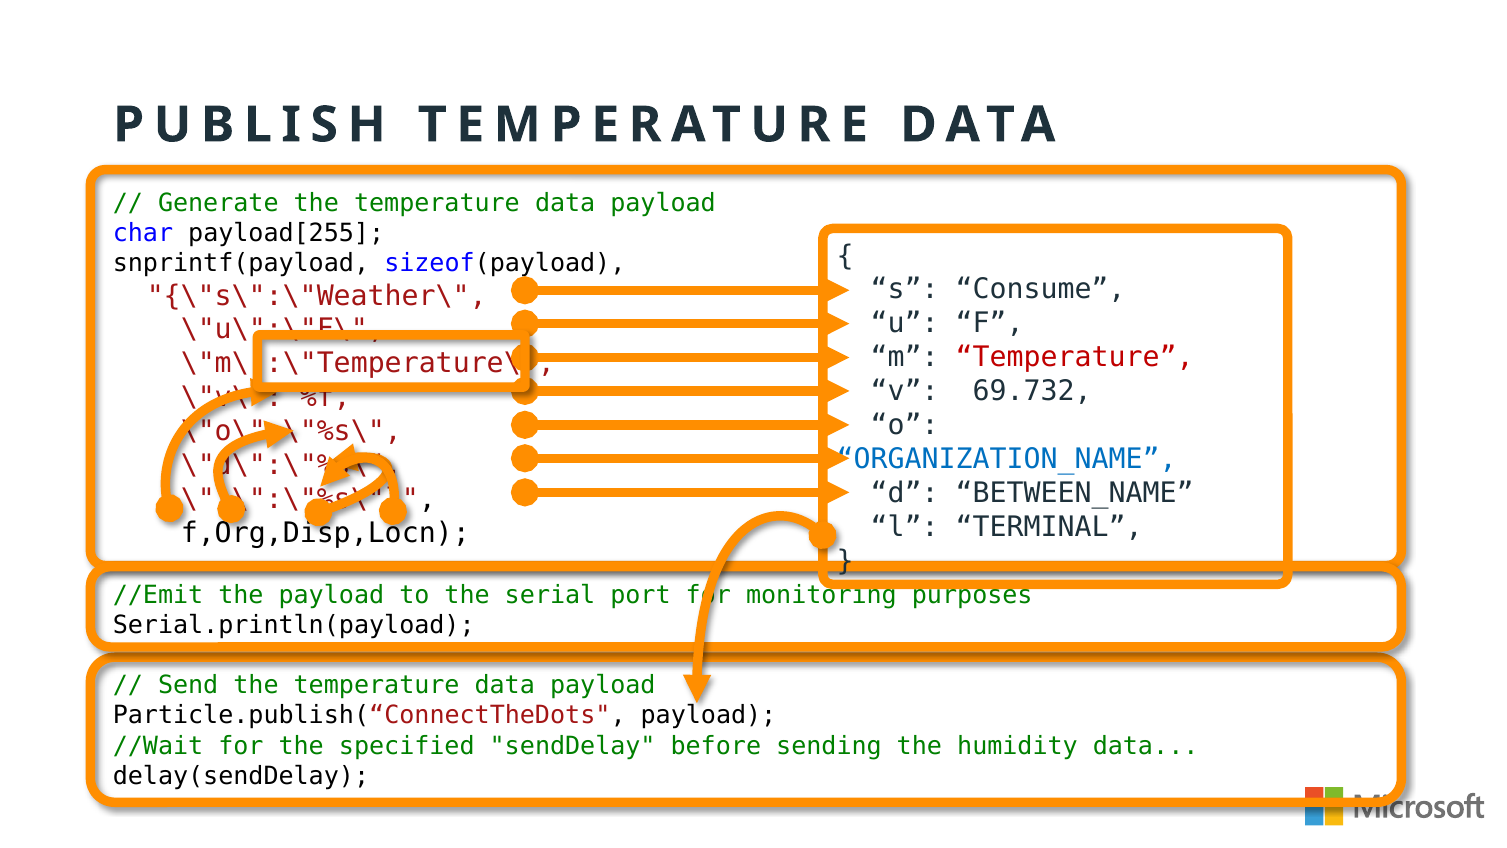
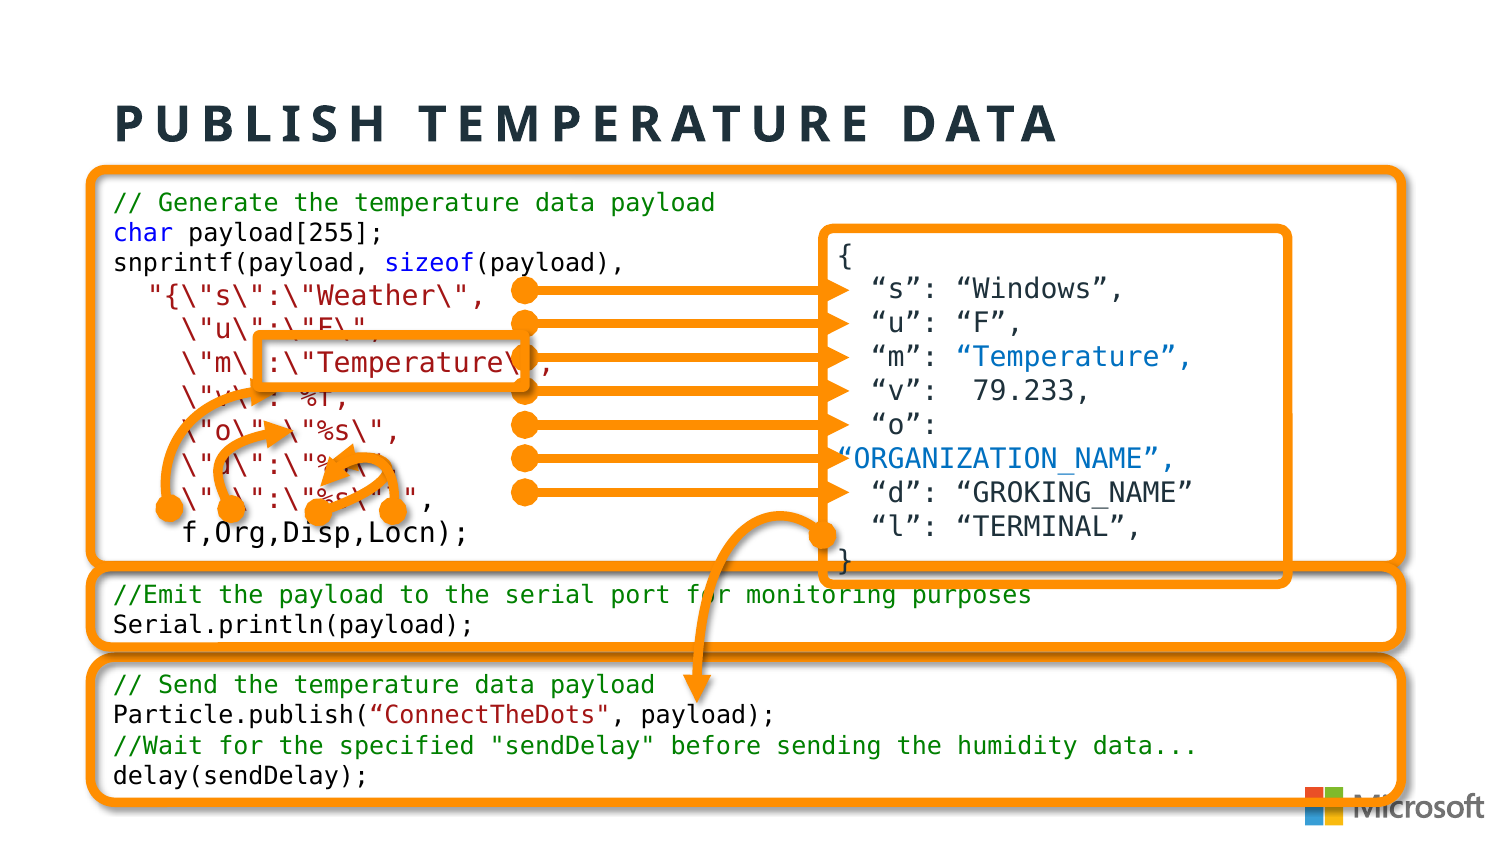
Consume: Consume -> Windows
Temperature at (1075, 357) colour: red -> blue
69.732: 69.732 -> 79.233
BETWEEN_NAME: BETWEEN_NAME -> GROKING_NAME
